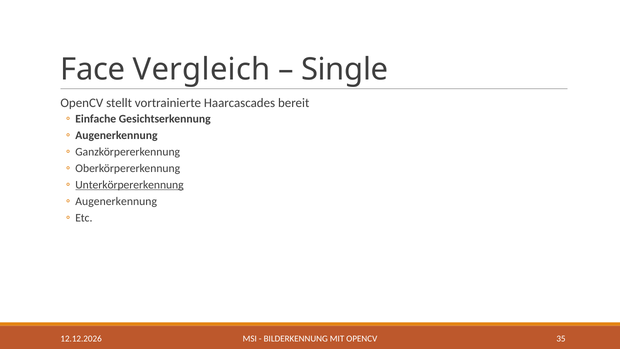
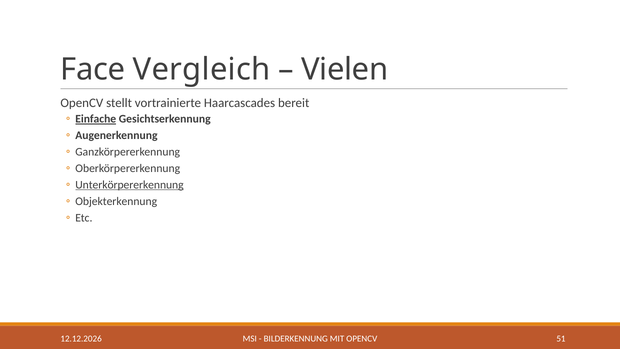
Single: Single -> Vielen
Einfache underline: none -> present
Augenerkennung at (116, 201): Augenerkennung -> Objekterkennung
35: 35 -> 51
